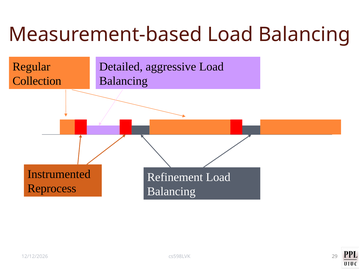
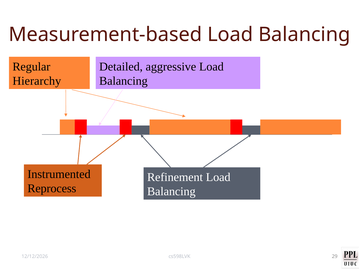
Collection: Collection -> Hierarchy
